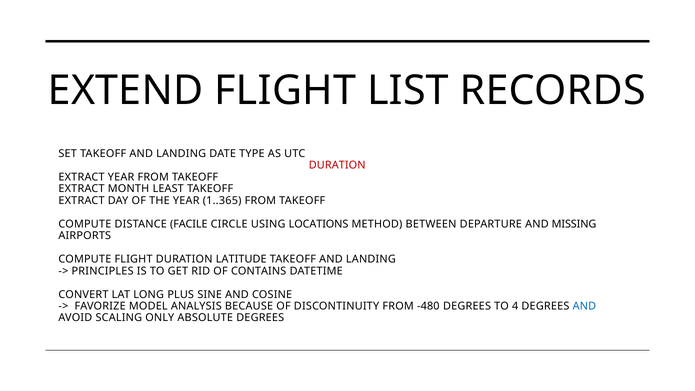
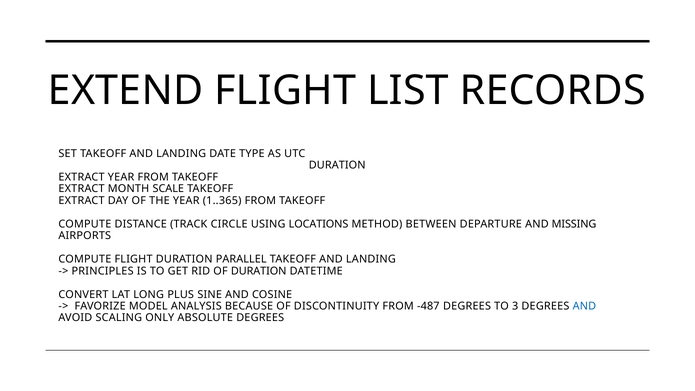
DURATION at (337, 165) colour: red -> black
LEAST: LEAST -> SCALE
FACILE: FACILE -> TRACK
LATITUDE: LATITUDE -> PARALLEL
OF CONTAINS: CONTAINS -> DURATION
-480: -480 -> -487
4: 4 -> 3
